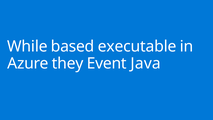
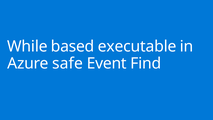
they: they -> safe
Java: Java -> Find
